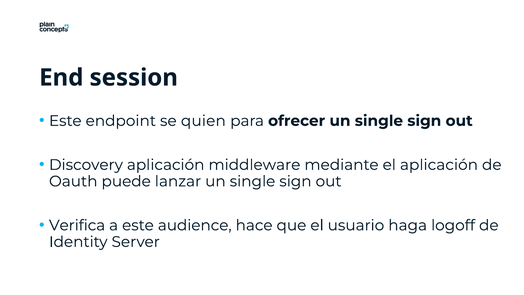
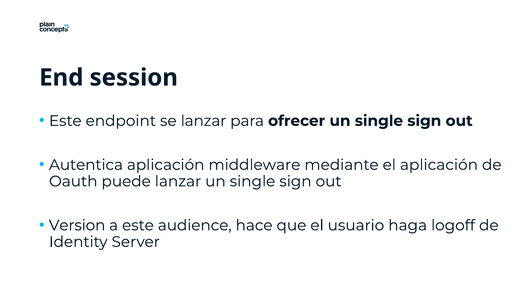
se quien: quien -> lanzar
Discovery: Discovery -> Autentica
Verifica: Verifica -> Version
